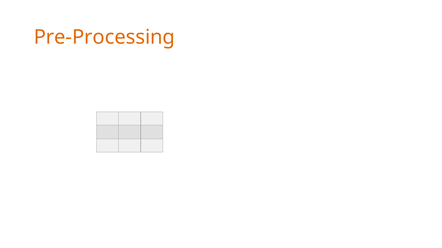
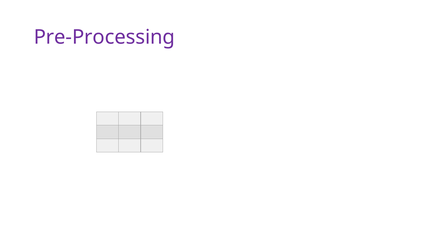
Pre-Processing colour: orange -> purple
